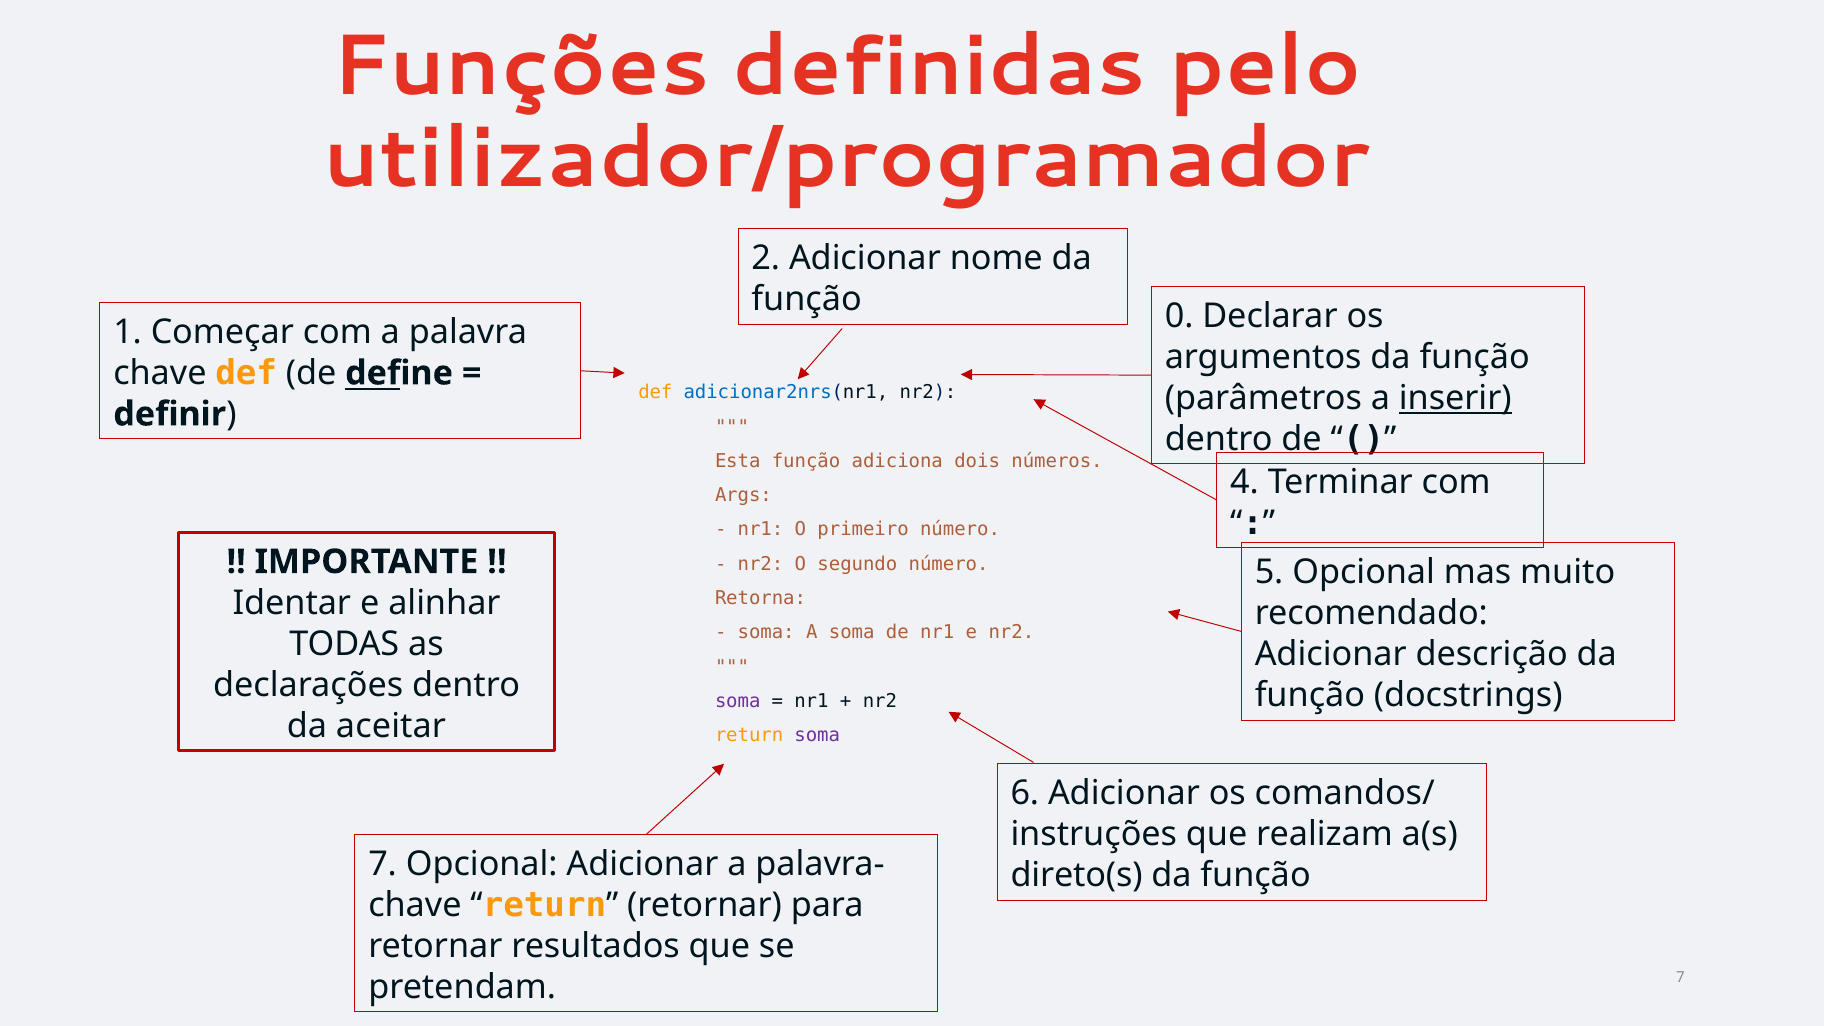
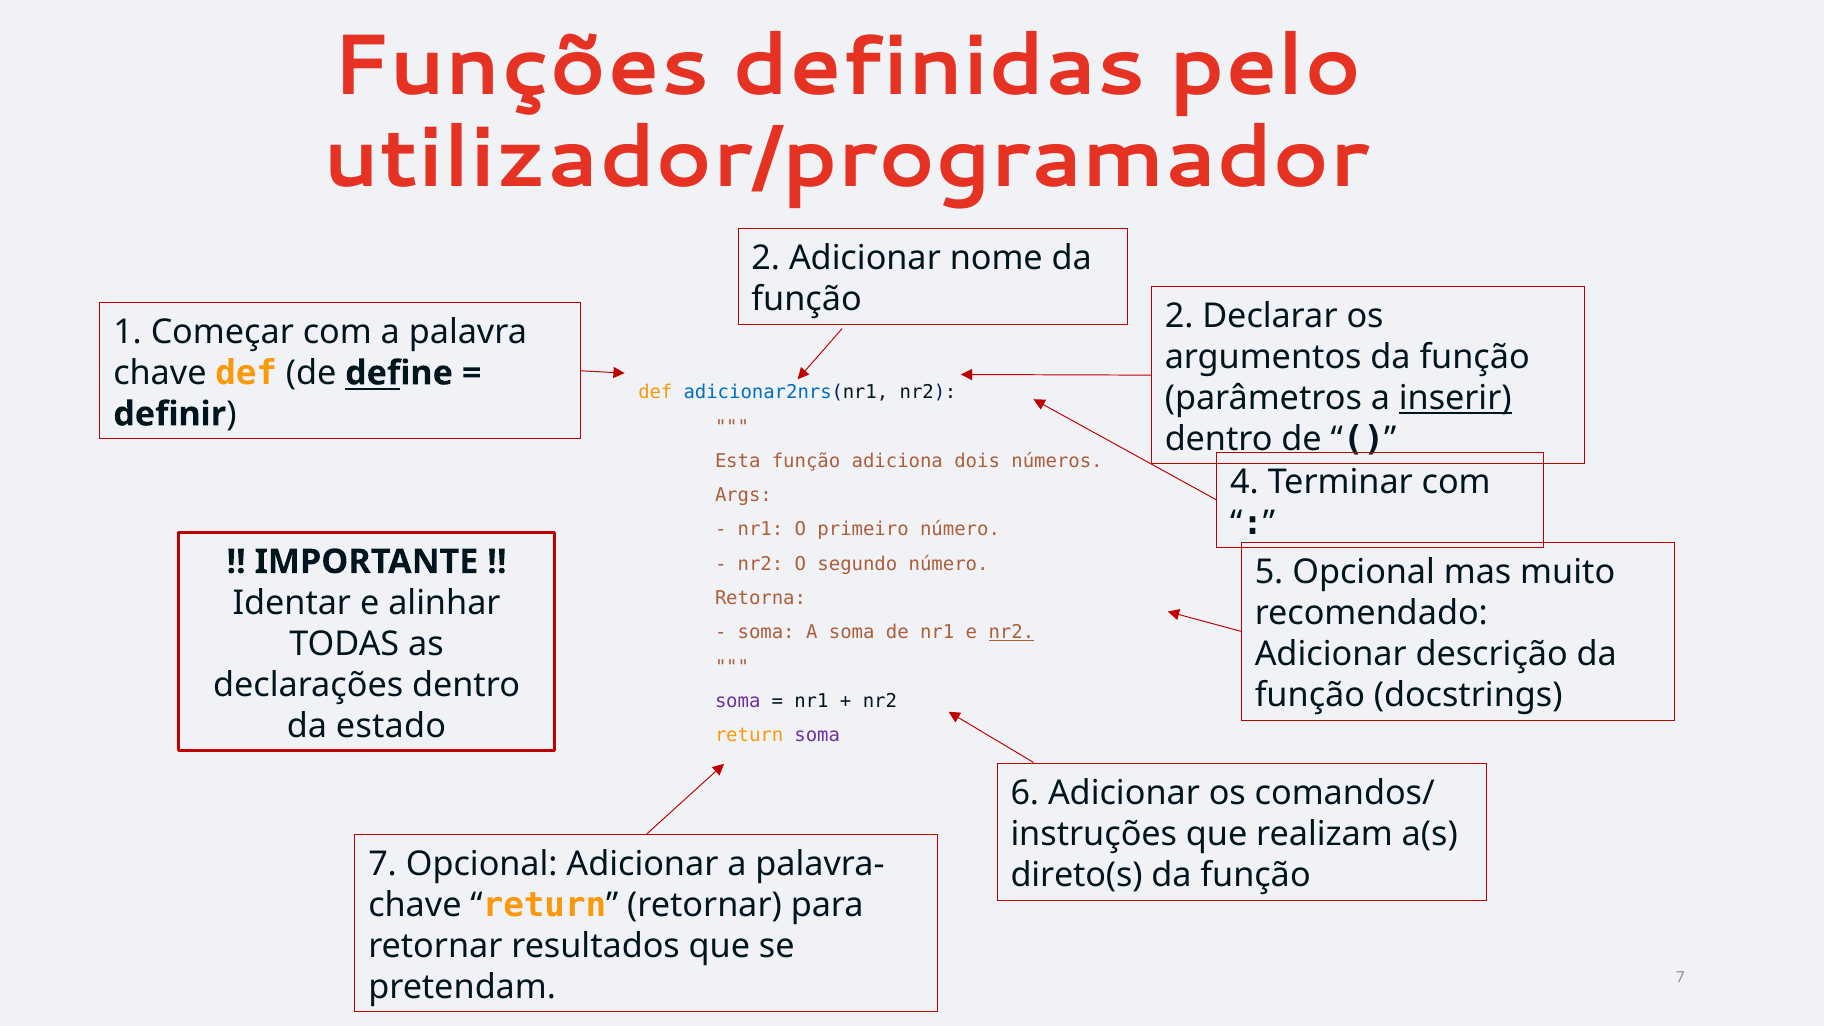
função 0: 0 -> 2
nr2 at (1011, 632) underline: none -> present
aceitar: aceitar -> estado
